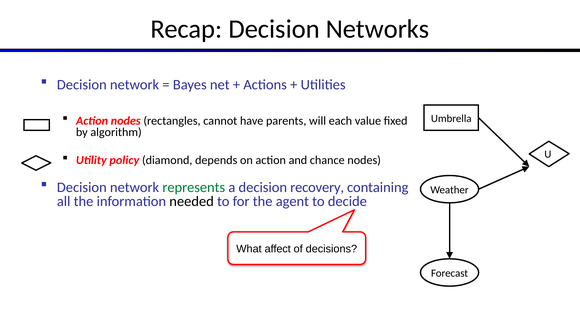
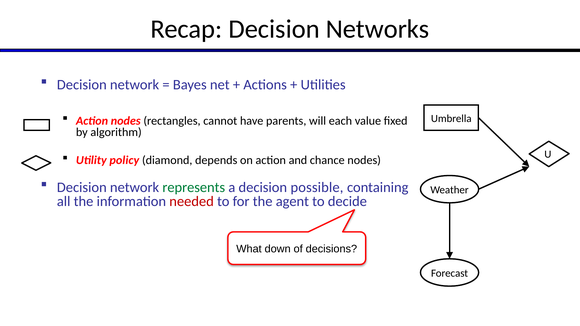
recovery: recovery -> possible
needed colour: black -> red
affect: affect -> down
